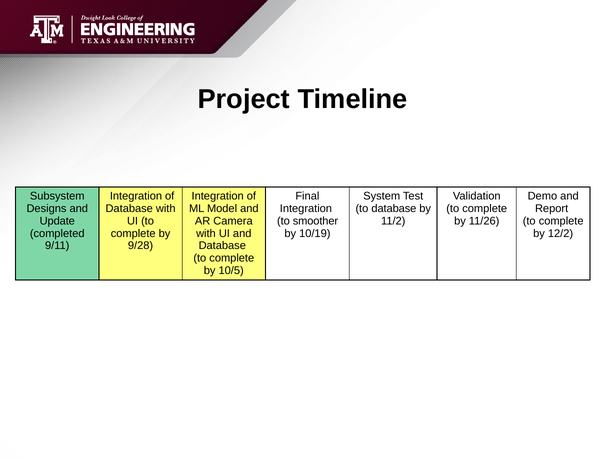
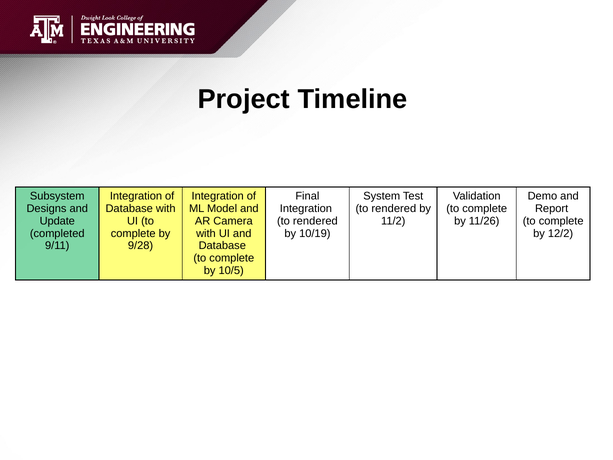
database at (394, 209): database -> rendered
smoother at (315, 221): smoother -> rendered
